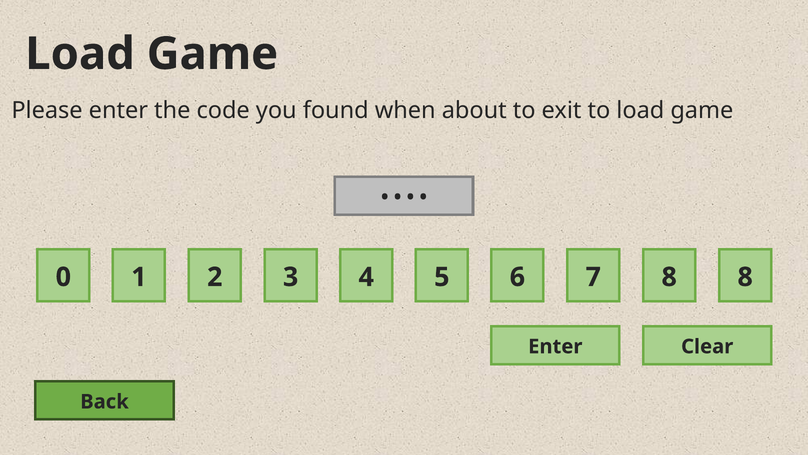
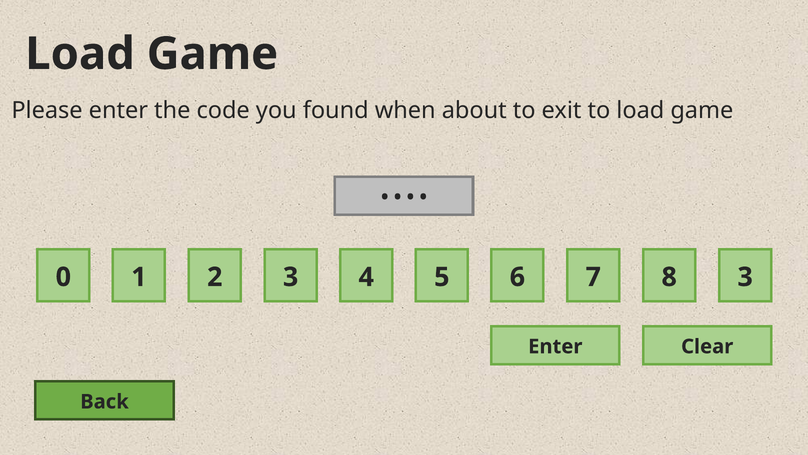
0 8: 8 -> 3
